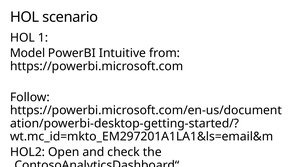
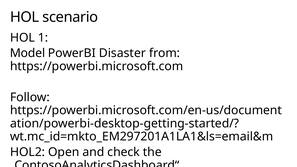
Intuitive: Intuitive -> Disaster
